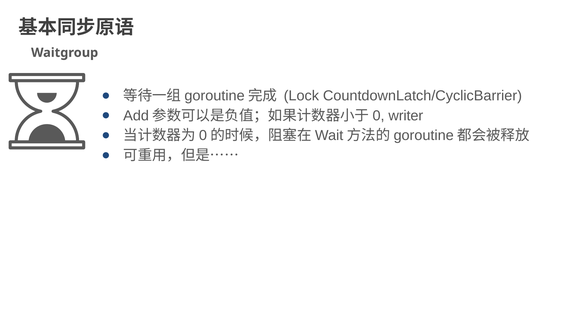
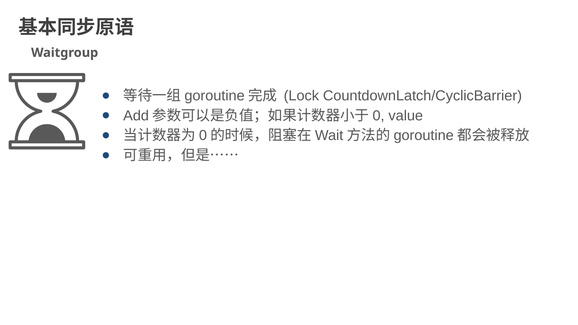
writer: writer -> value
